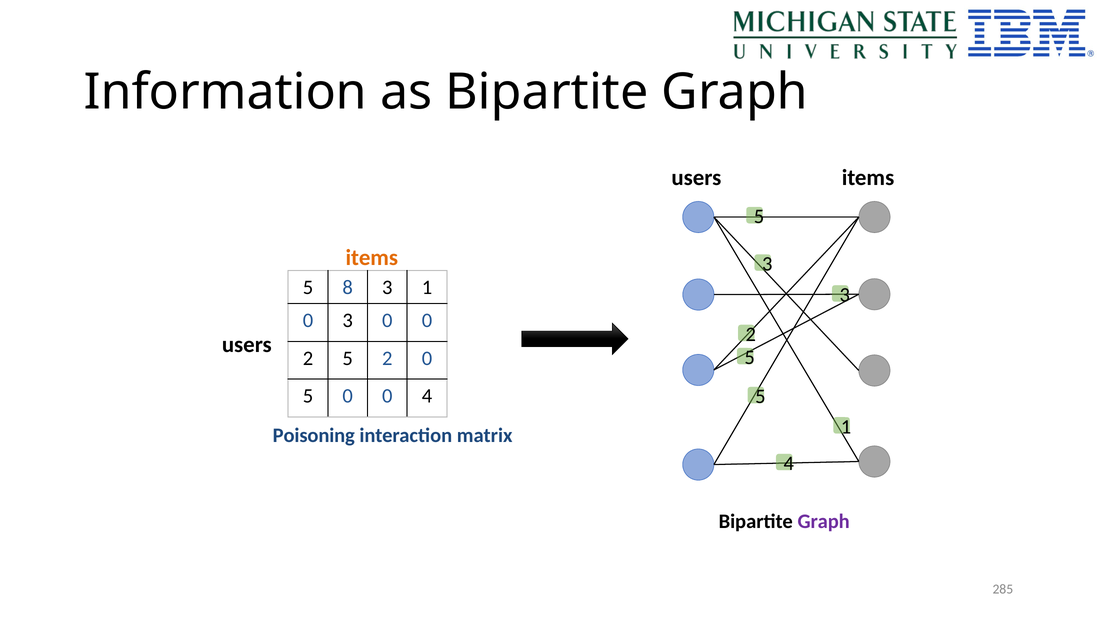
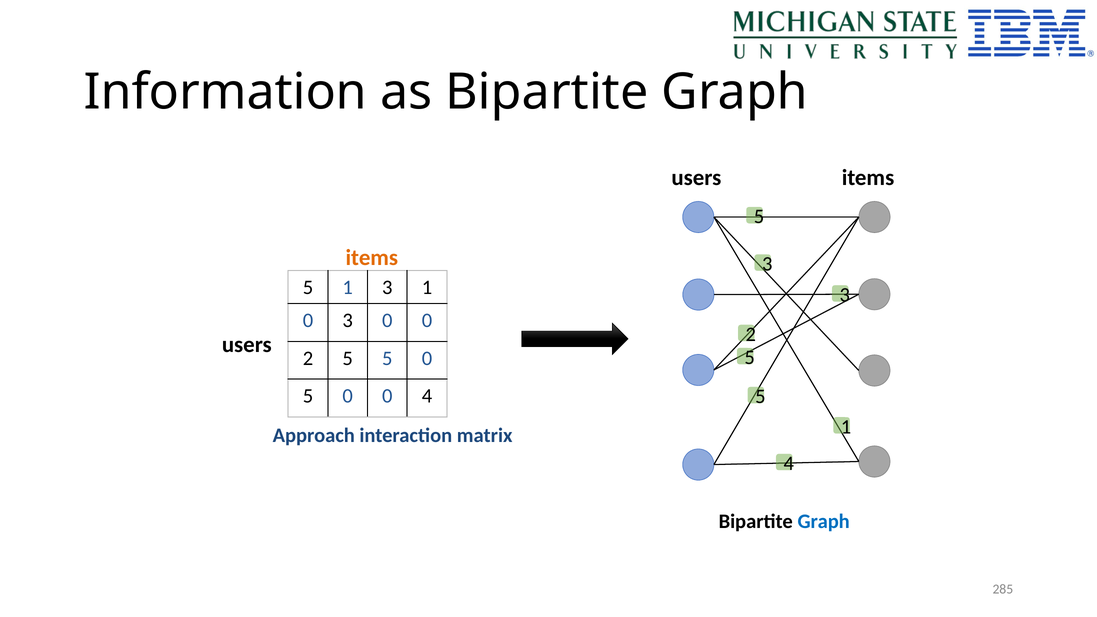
5 8: 8 -> 1
2 at (387, 358): 2 -> 5
Poisoning: Poisoning -> Approach
Graph at (824, 522) colour: purple -> blue
